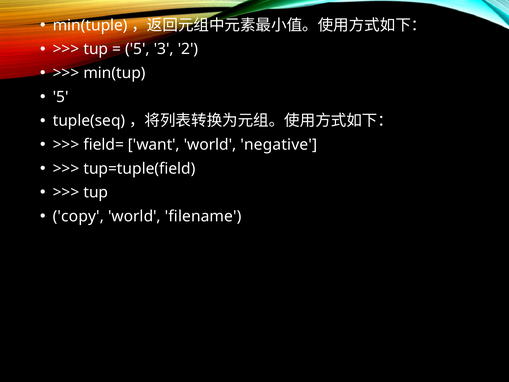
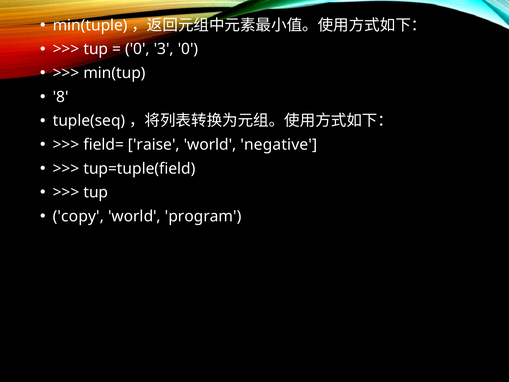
5 at (137, 49): 5 -> 0
3 2: 2 -> 0
5 at (61, 97): 5 -> 8
want: want -> raise
filename: filename -> program
